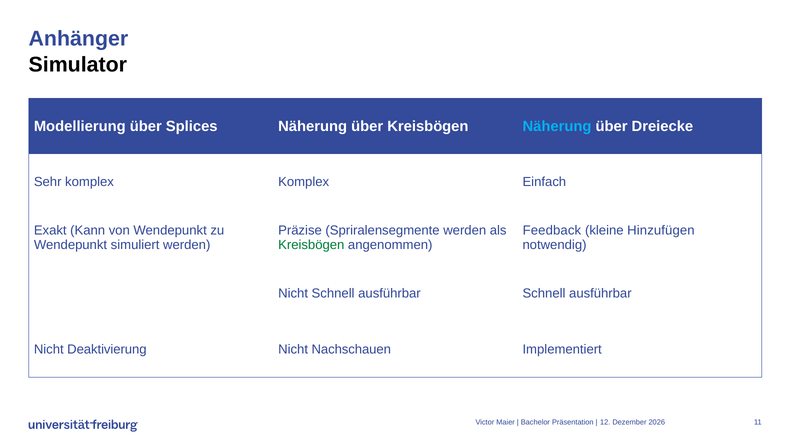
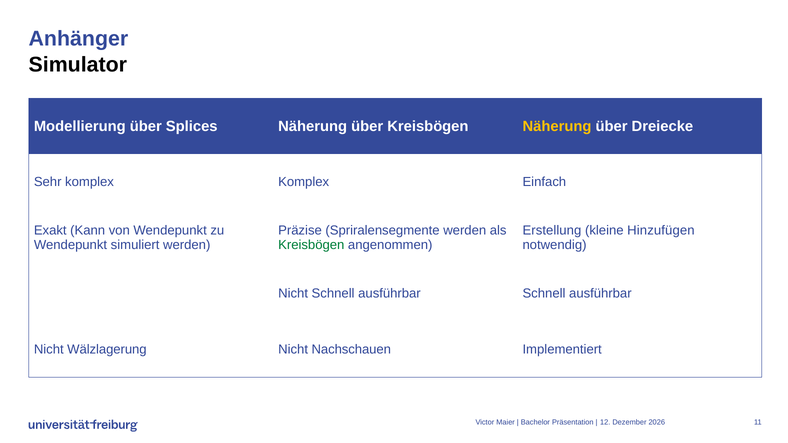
Näherung at (557, 126) colour: light blue -> yellow
Feedback: Feedback -> Erstellung
Deaktivierung: Deaktivierung -> Wälzlagerung
